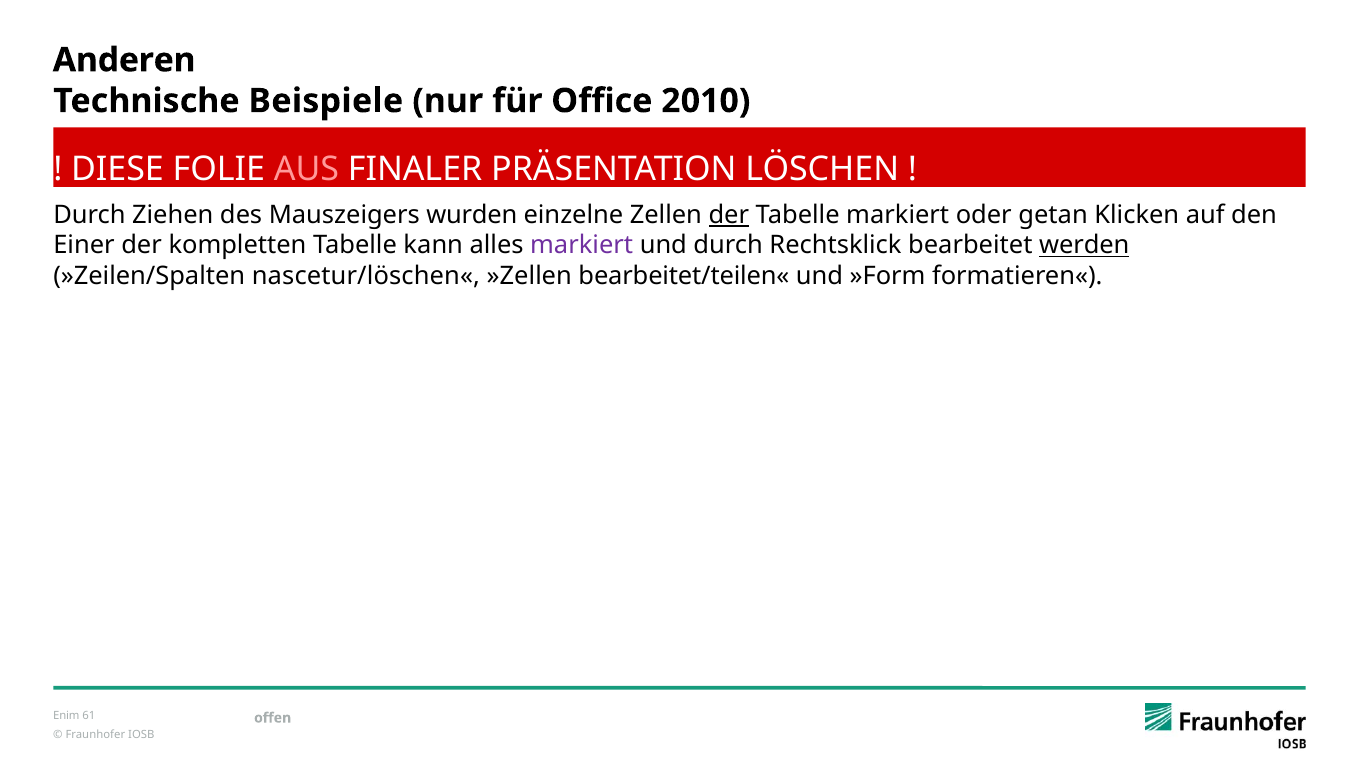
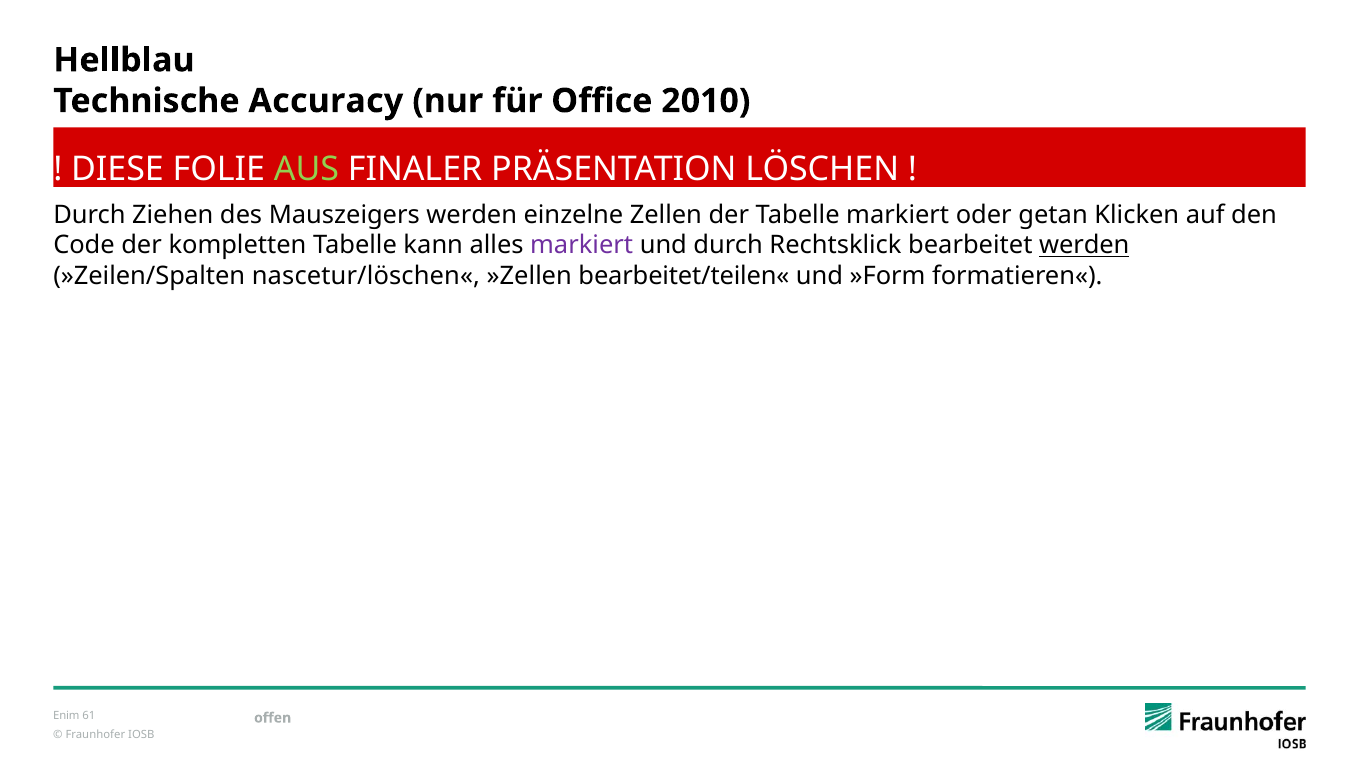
Anderen: Anderen -> Hellblau
Beispiele: Beispiele -> Accuracy
AUS colour: pink -> light green
Mauszeigers wurden: wurden -> werden
der at (729, 215) underline: present -> none
Einer: Einer -> Code
